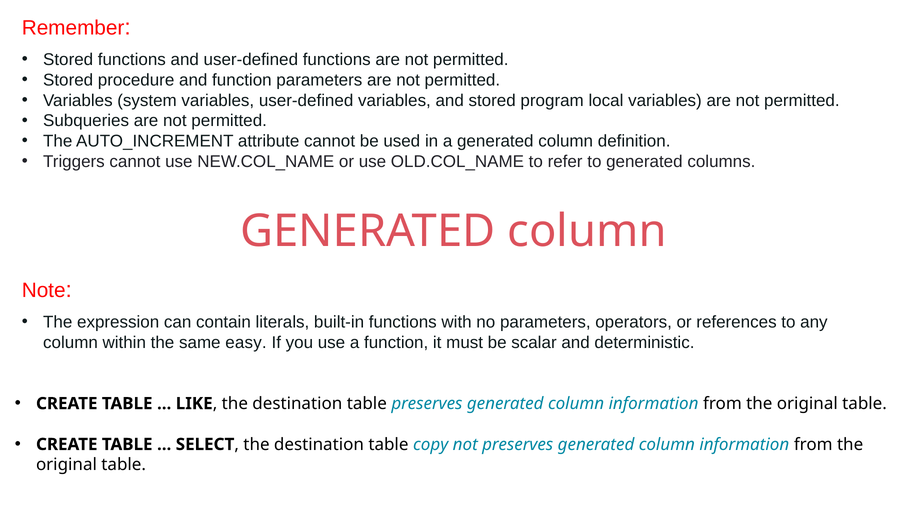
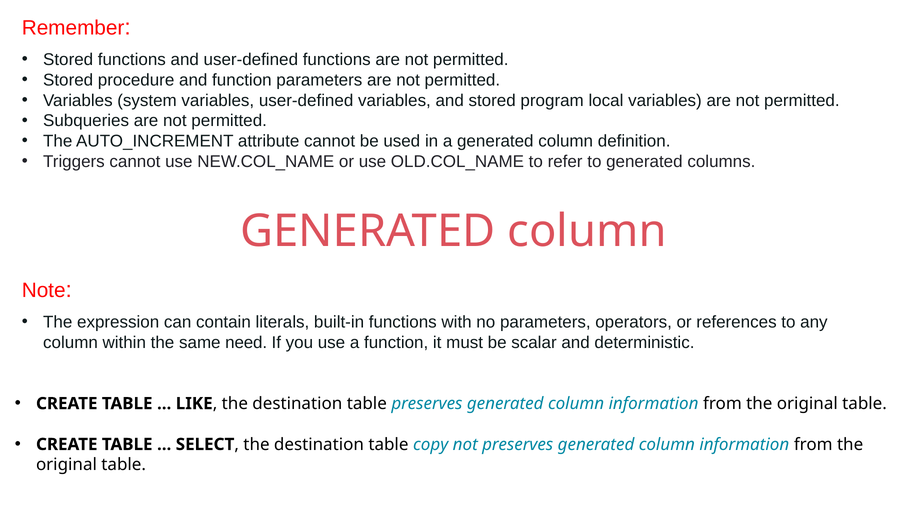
easy: easy -> need
